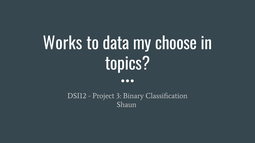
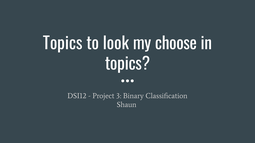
Works at (63, 44): Works -> Topics
data: data -> look
